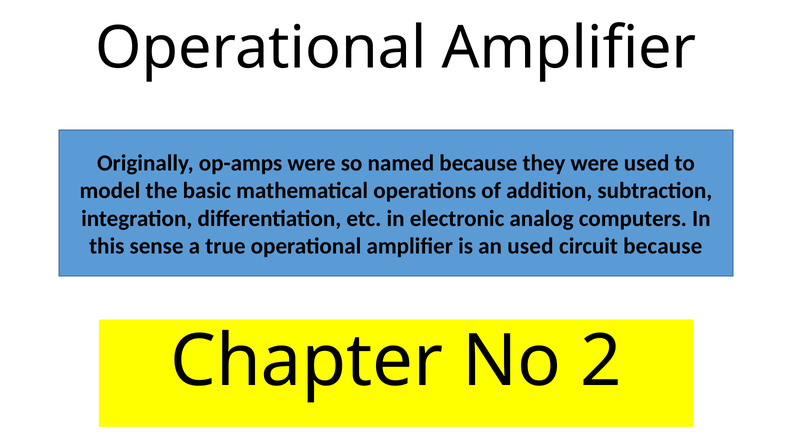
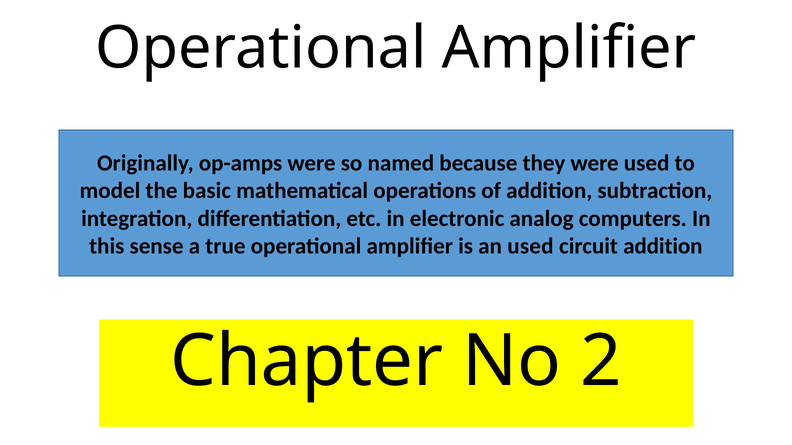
circuit because: because -> addition
